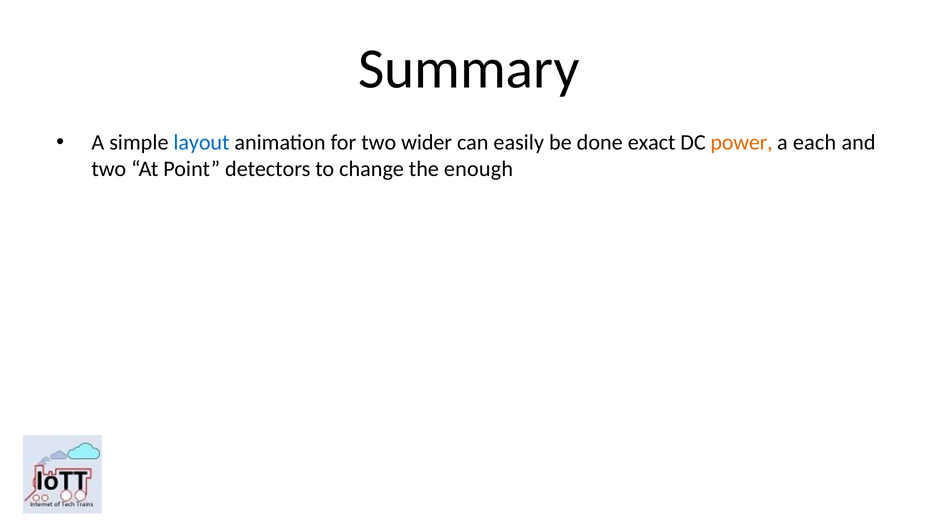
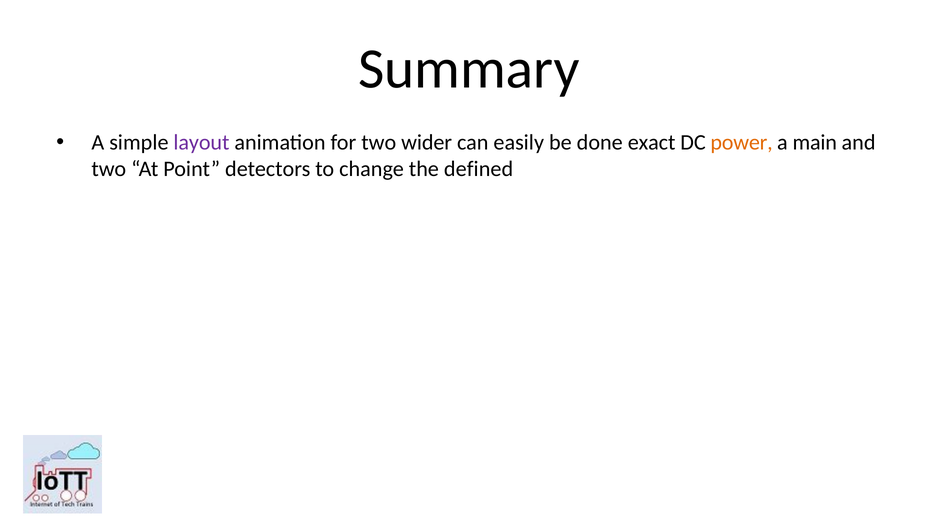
layout colour: blue -> purple
each: each -> main
enough: enough -> defined
